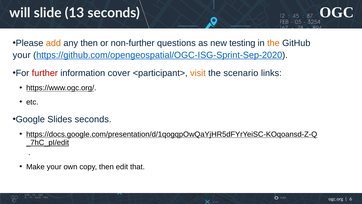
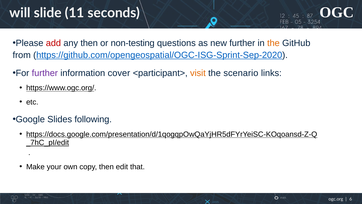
13: 13 -> 11
add colour: orange -> red
non-further: non-further -> non-testing
new testing: testing -> further
your at (22, 55): your -> from
further at (45, 73) colour: red -> purple
Slides seconds: seconds -> following
